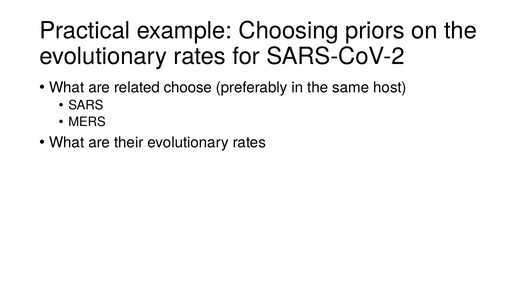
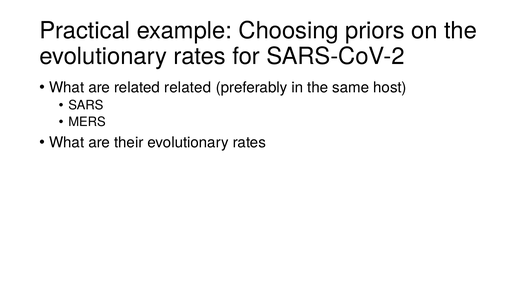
related choose: choose -> related
